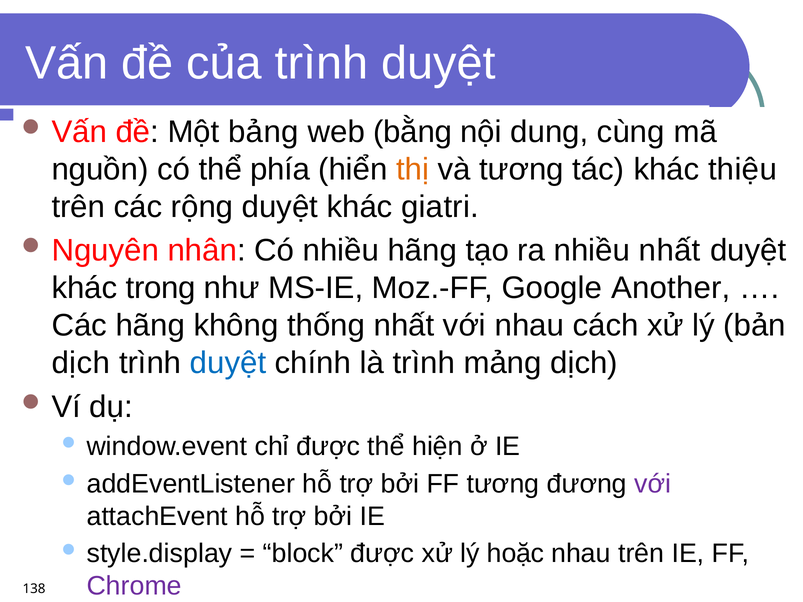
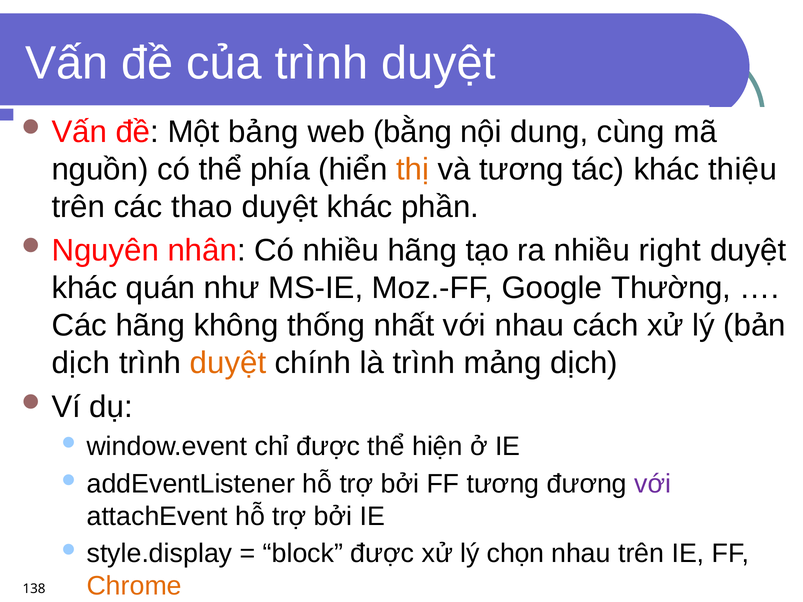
rộng: rộng -> thao
giatri: giatri -> phần
nhiều nhất: nhất -> right
trong: trong -> quán
Another: Another -> Thường
duyệt at (228, 363) colour: blue -> orange
hoặc: hoặc -> chọn
Chrome colour: purple -> orange
